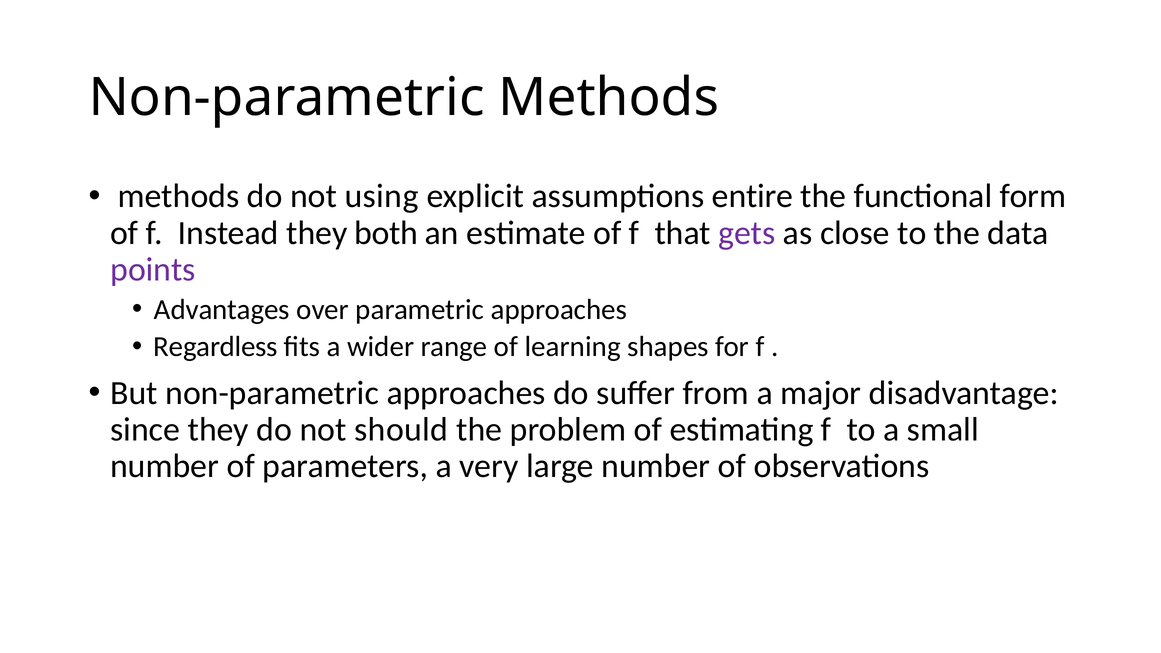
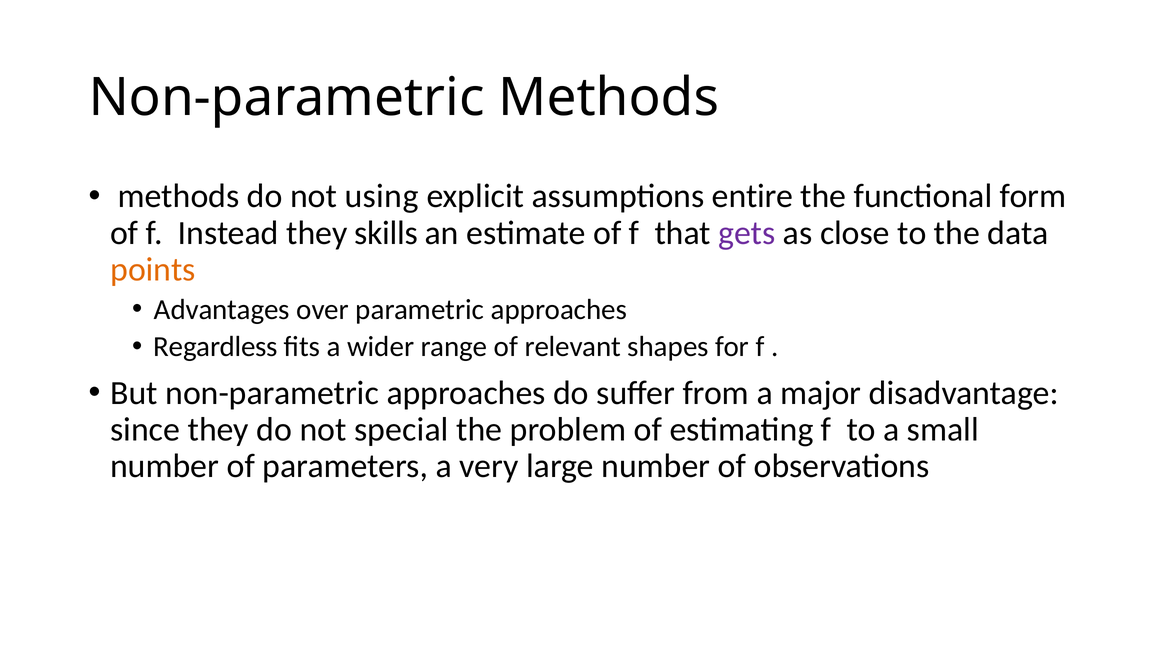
both: both -> skills
points colour: purple -> orange
learning: learning -> relevant
should: should -> special
